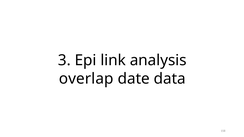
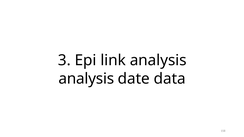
overlap at (86, 79): overlap -> analysis
